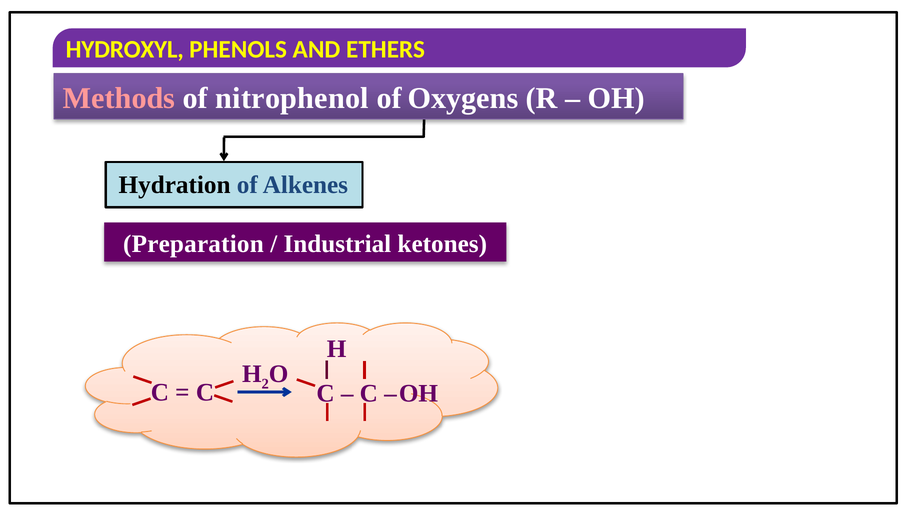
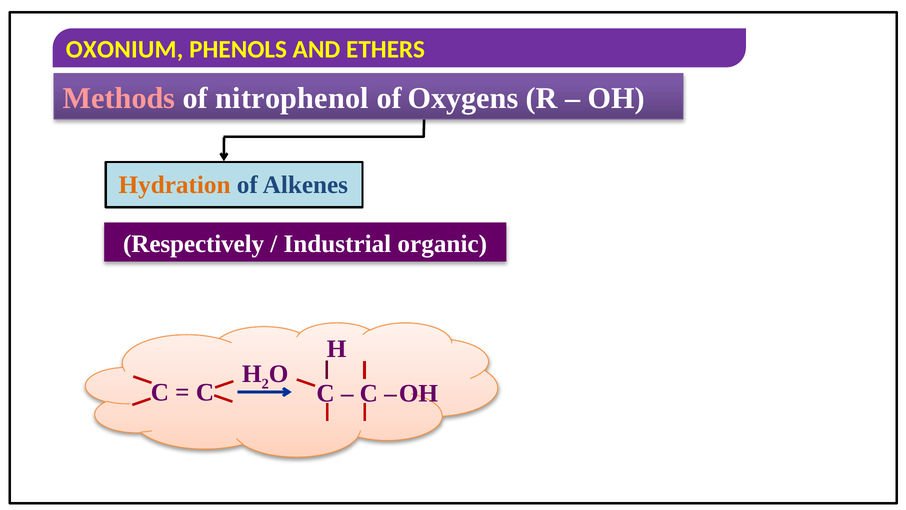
HYDROXYL: HYDROXYL -> OXONIUM
Hydration colour: black -> orange
Preparation: Preparation -> Respectively
ketones: ketones -> organic
